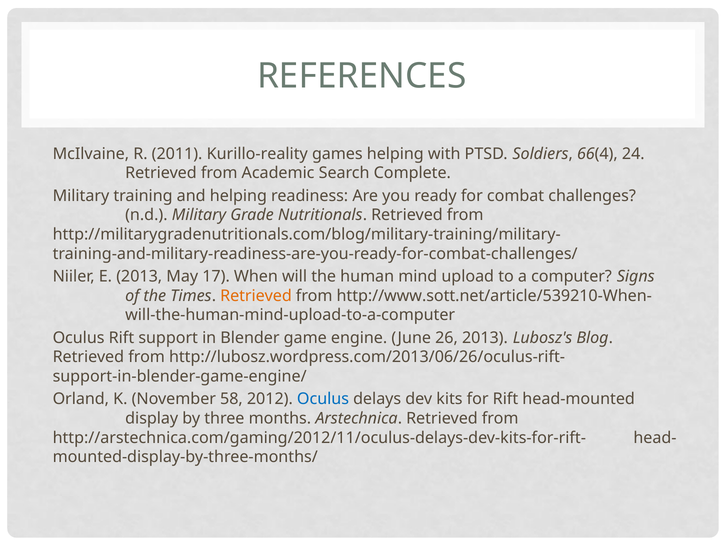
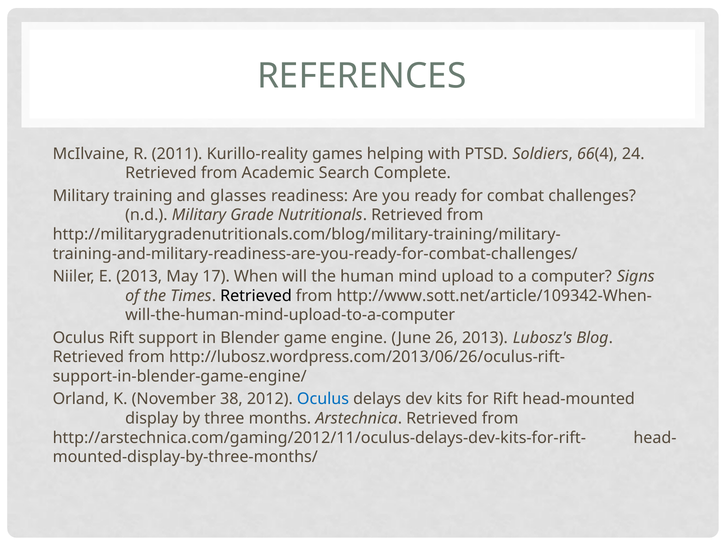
and helping: helping -> glasses
Retrieved at (256, 295) colour: orange -> black
http://www.sott.net/article/539210-When-: http://www.sott.net/article/539210-When- -> http://www.sott.net/article/109342-When-
58: 58 -> 38
